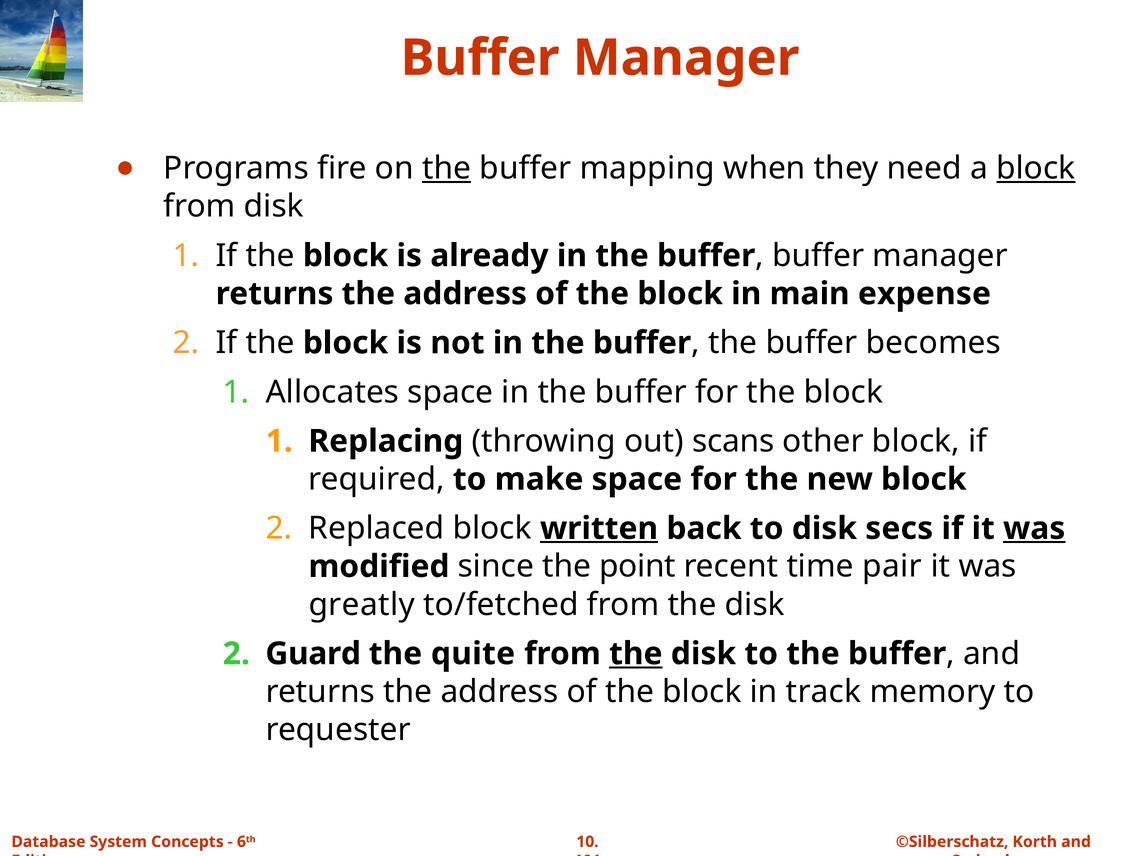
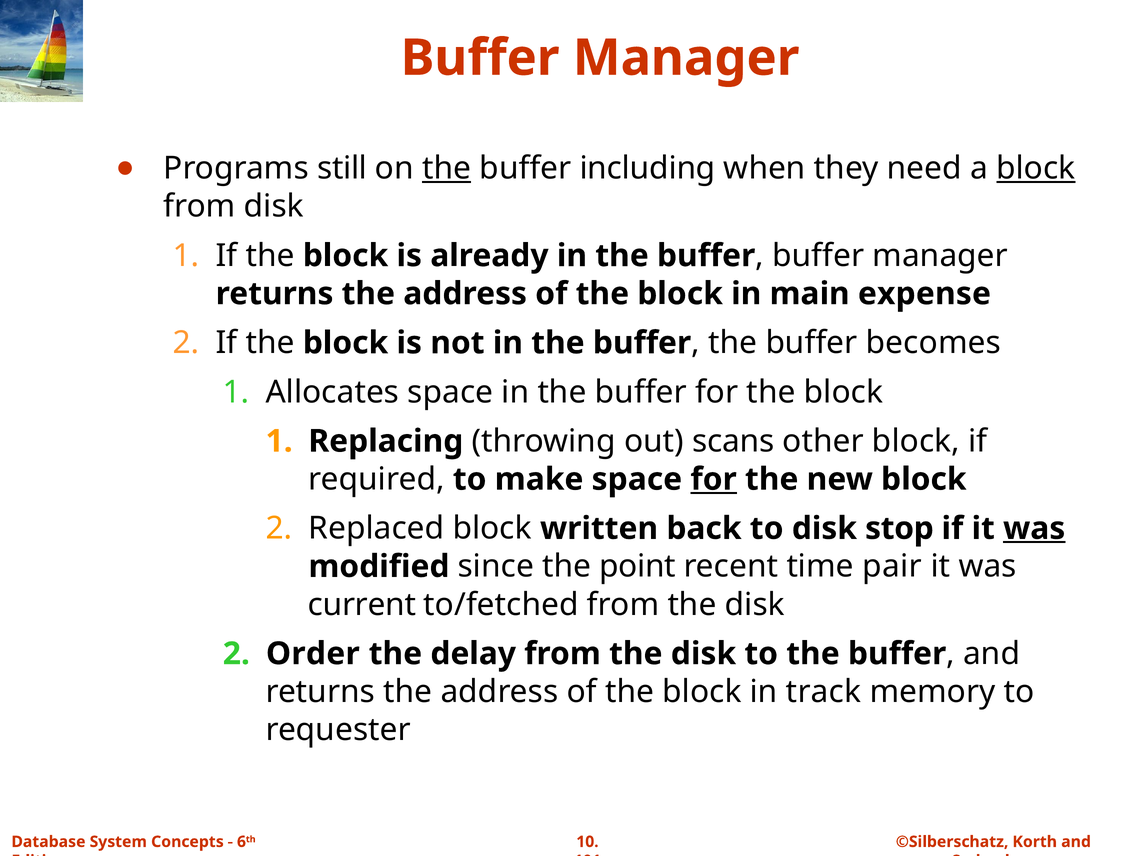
fire: fire -> still
mapping: mapping -> including
for at (714, 480) underline: none -> present
written underline: present -> none
secs: secs -> stop
greatly: greatly -> current
Guard: Guard -> Order
quite: quite -> delay
the at (636, 654) underline: present -> none
